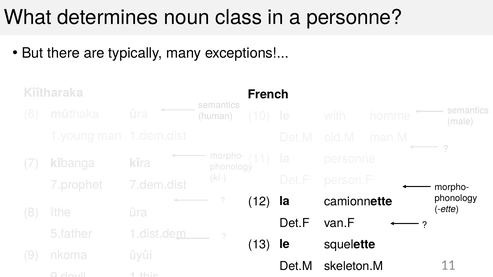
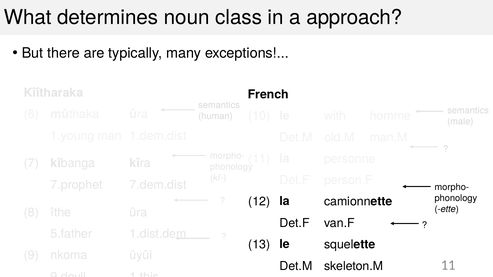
a personne: personne -> approach
